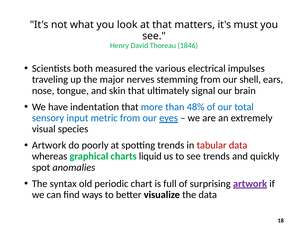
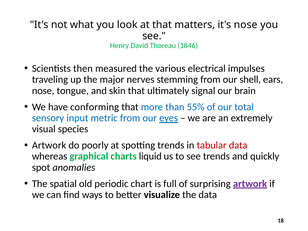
it's must: must -> nose
both: both -> then
indentation: indentation -> conforming
48%: 48% -> 55%
syntax: syntax -> spatial
